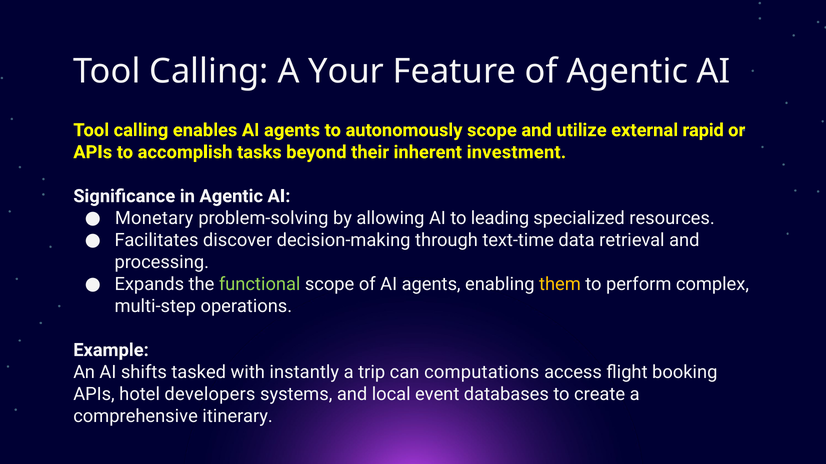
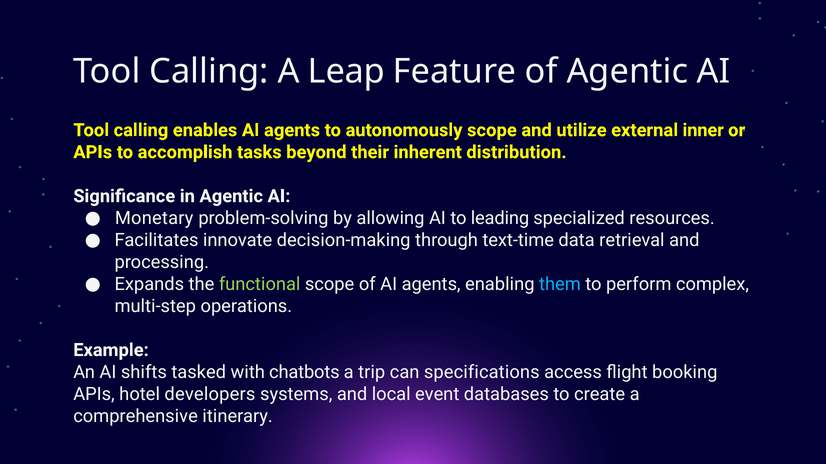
Your: Your -> Leap
rapid: rapid -> inner
investment: investment -> distribution
discover: discover -> innovate
them colour: yellow -> light blue
instantly: instantly -> chatbots
computations: computations -> specifications
